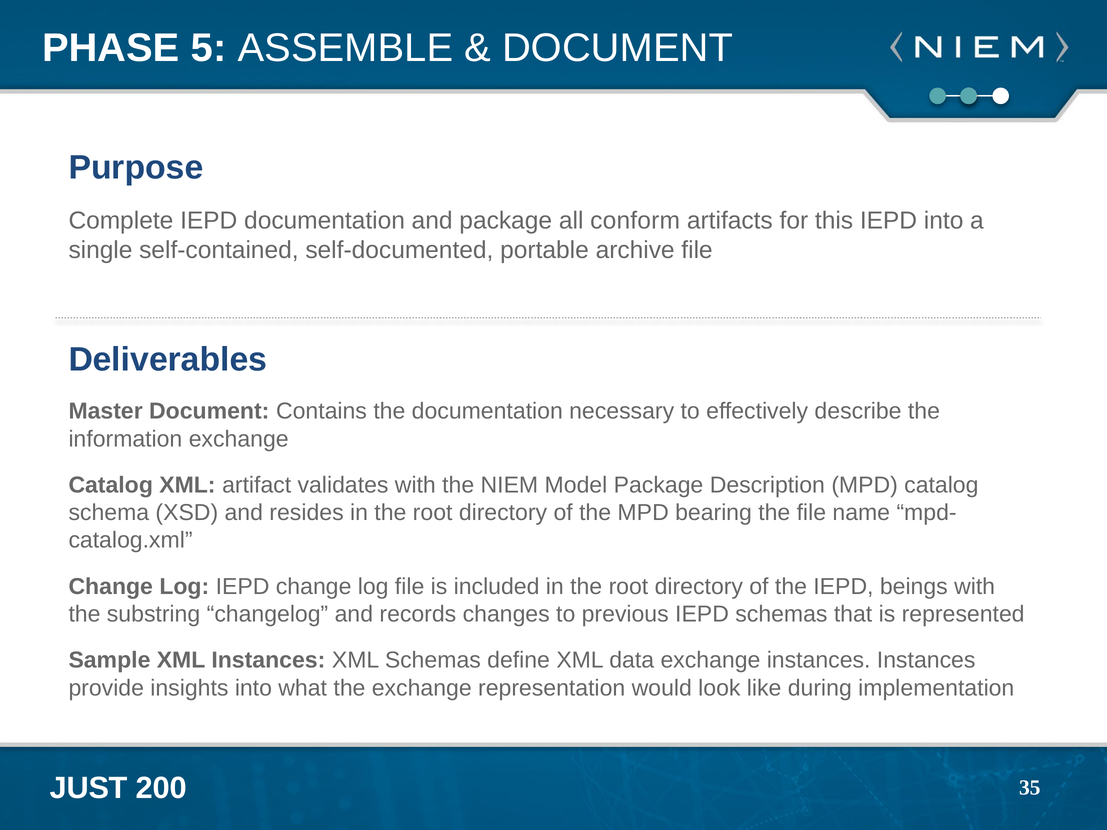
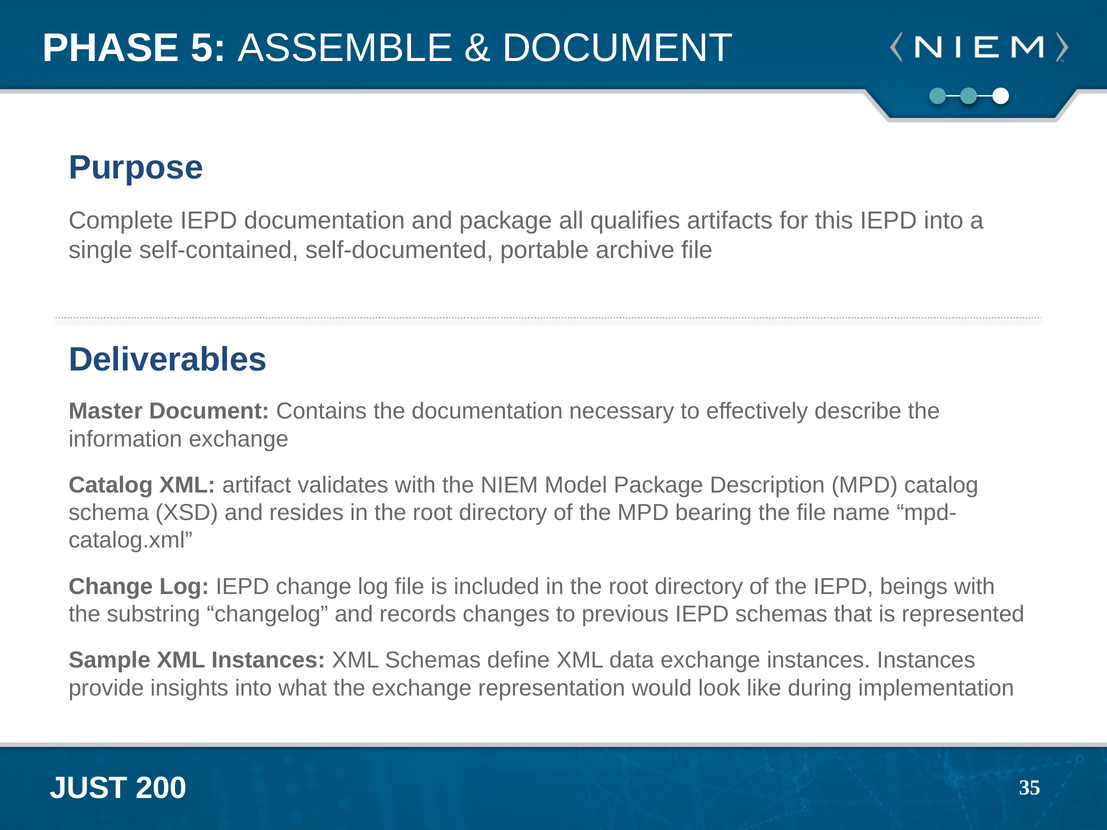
conform: conform -> qualifies
